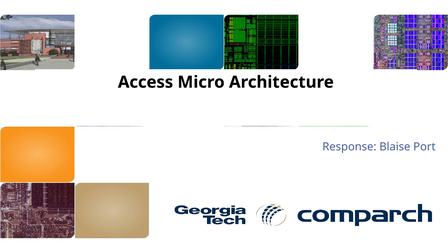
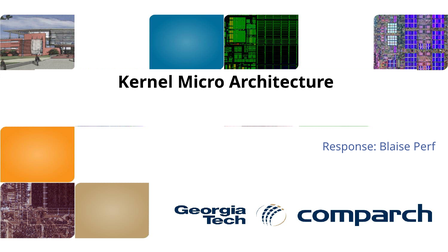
Access: Access -> Kernel
Port: Port -> Perf
